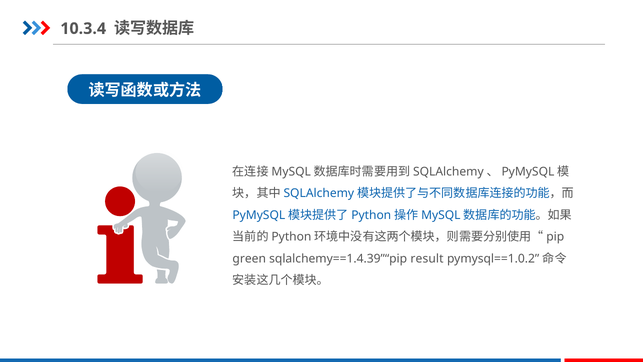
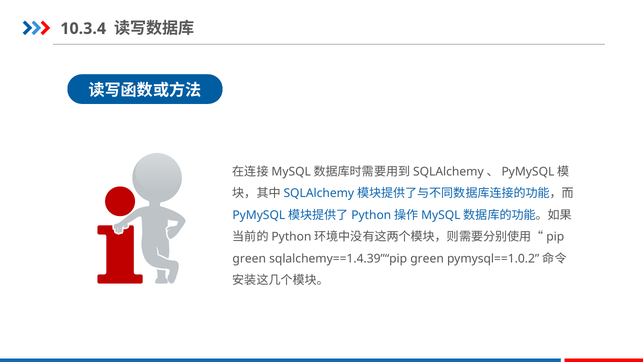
sqlalchemy==1.4.39”“pip result: result -> green
